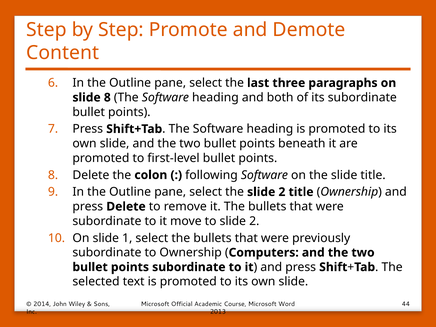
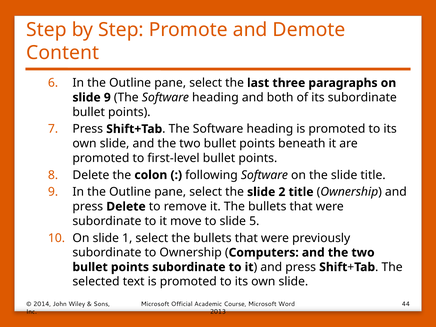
slide 8: 8 -> 9
to slide 2: 2 -> 5
